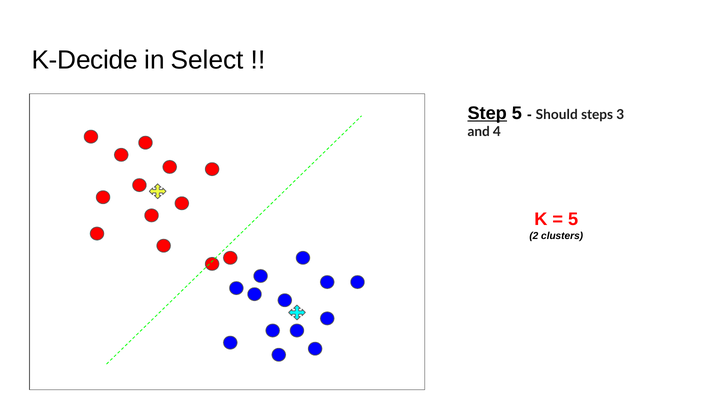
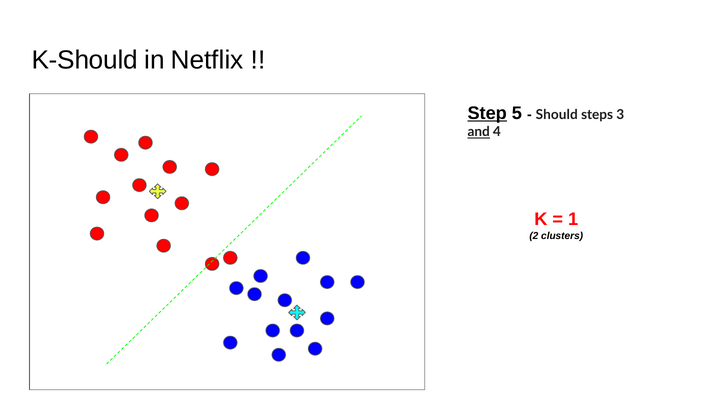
K-Decide: K-Decide -> K-Should
Select: Select -> Netflix
and underline: none -> present
5 at (573, 219): 5 -> 1
